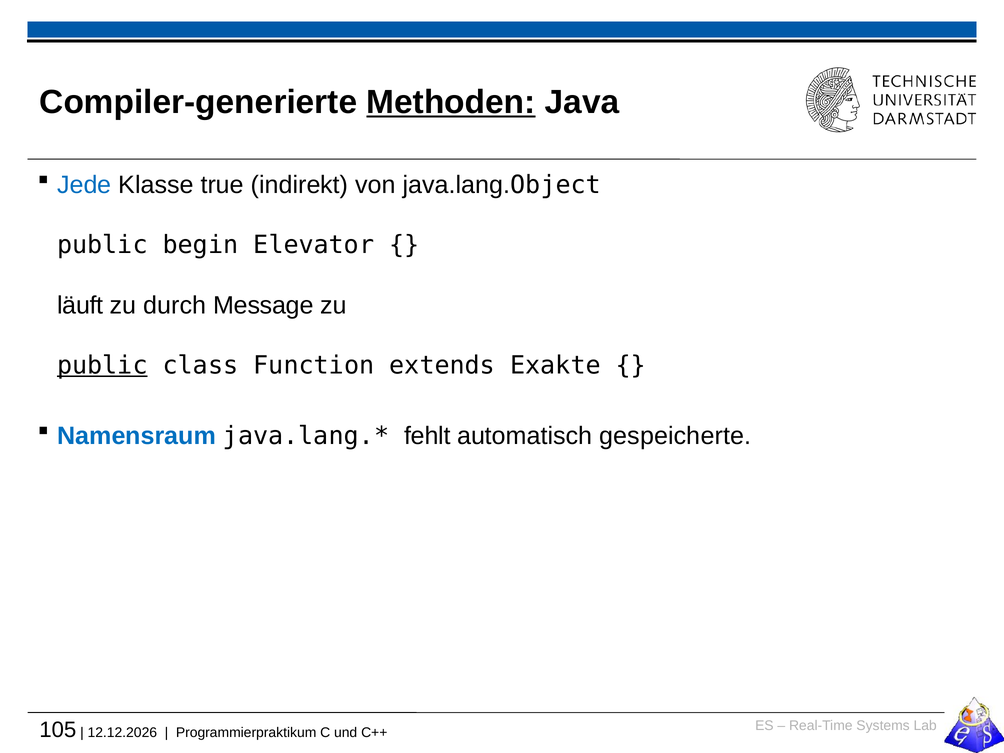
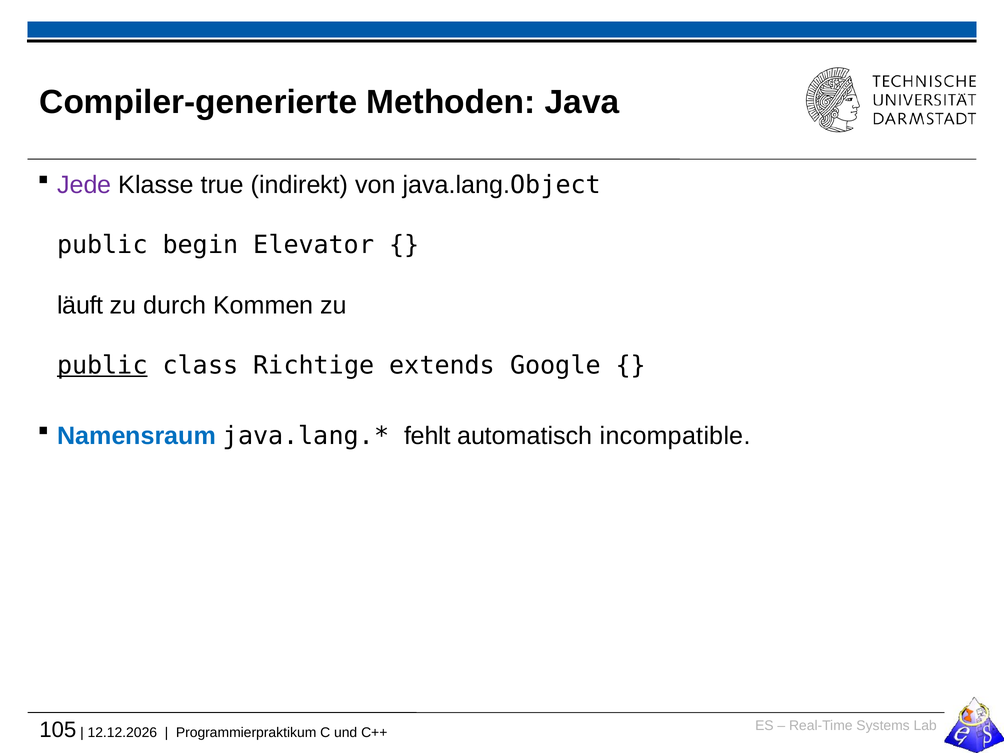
Methoden underline: present -> none
Jede colour: blue -> purple
Message: Message -> Kommen
Function: Function -> Richtige
Exakte: Exakte -> Google
gespeicherte: gespeicherte -> incompatible
